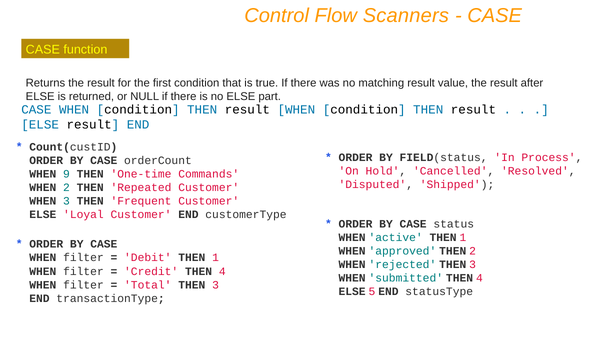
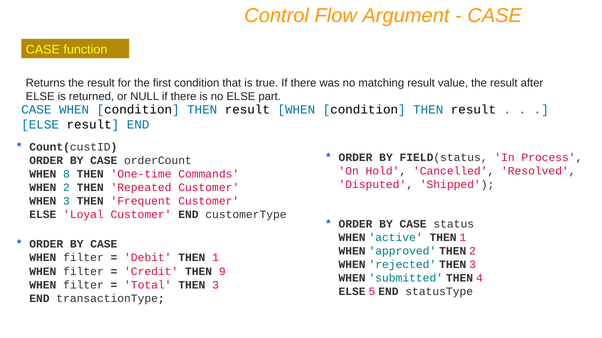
Scanners: Scanners -> Argument
9: 9 -> 8
Credit THEN 4: 4 -> 9
